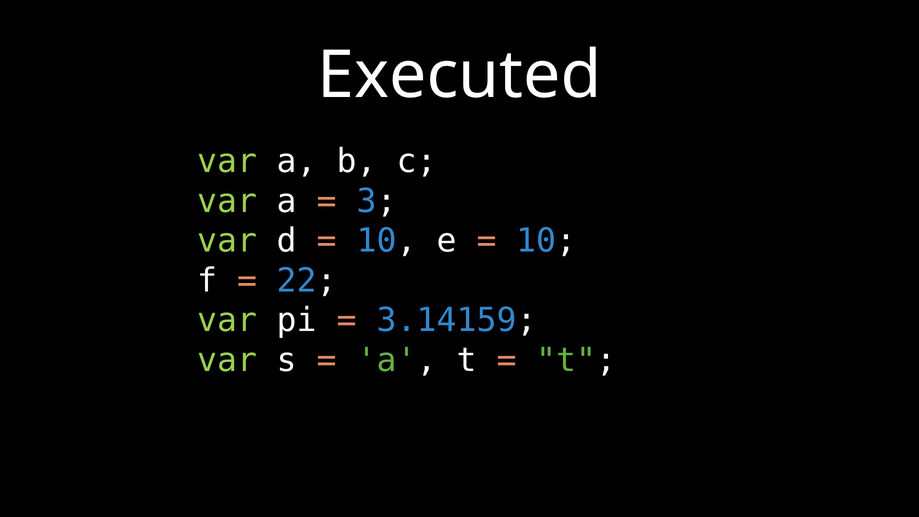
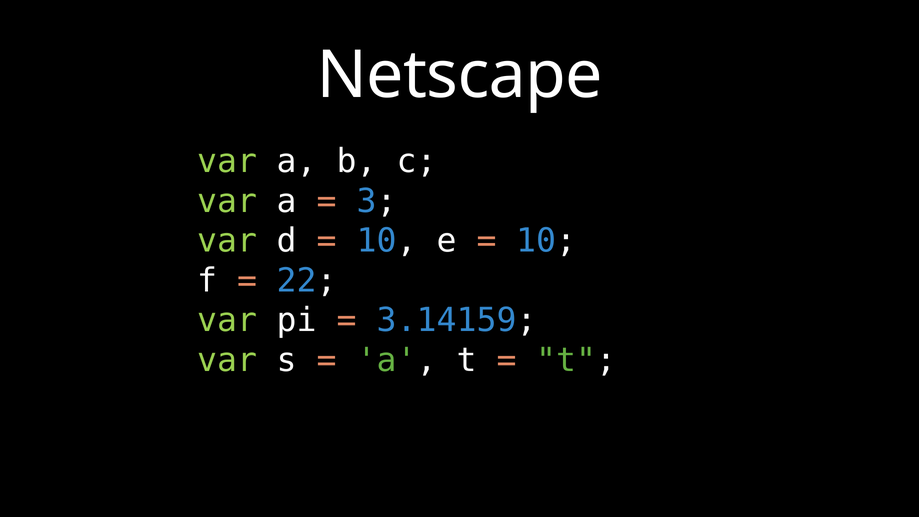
Executed: Executed -> Netscape
